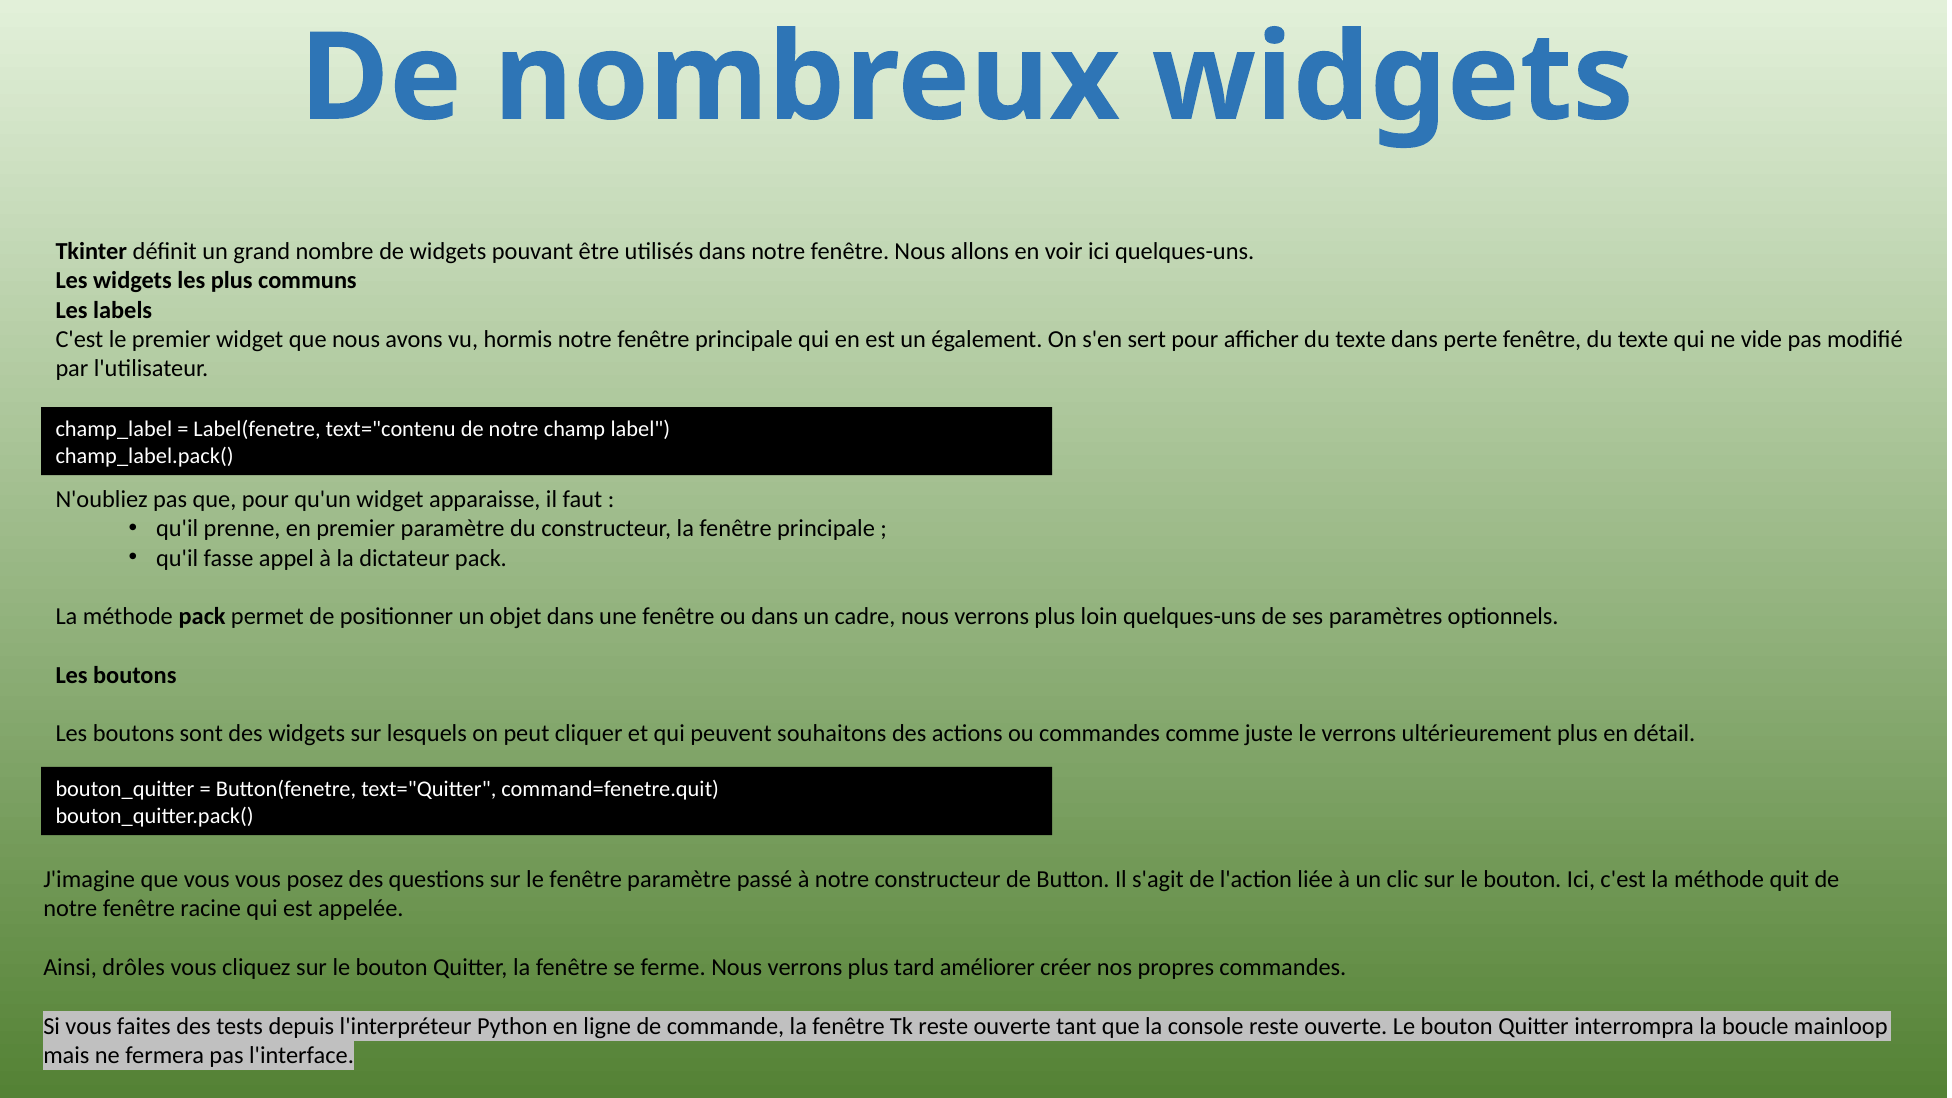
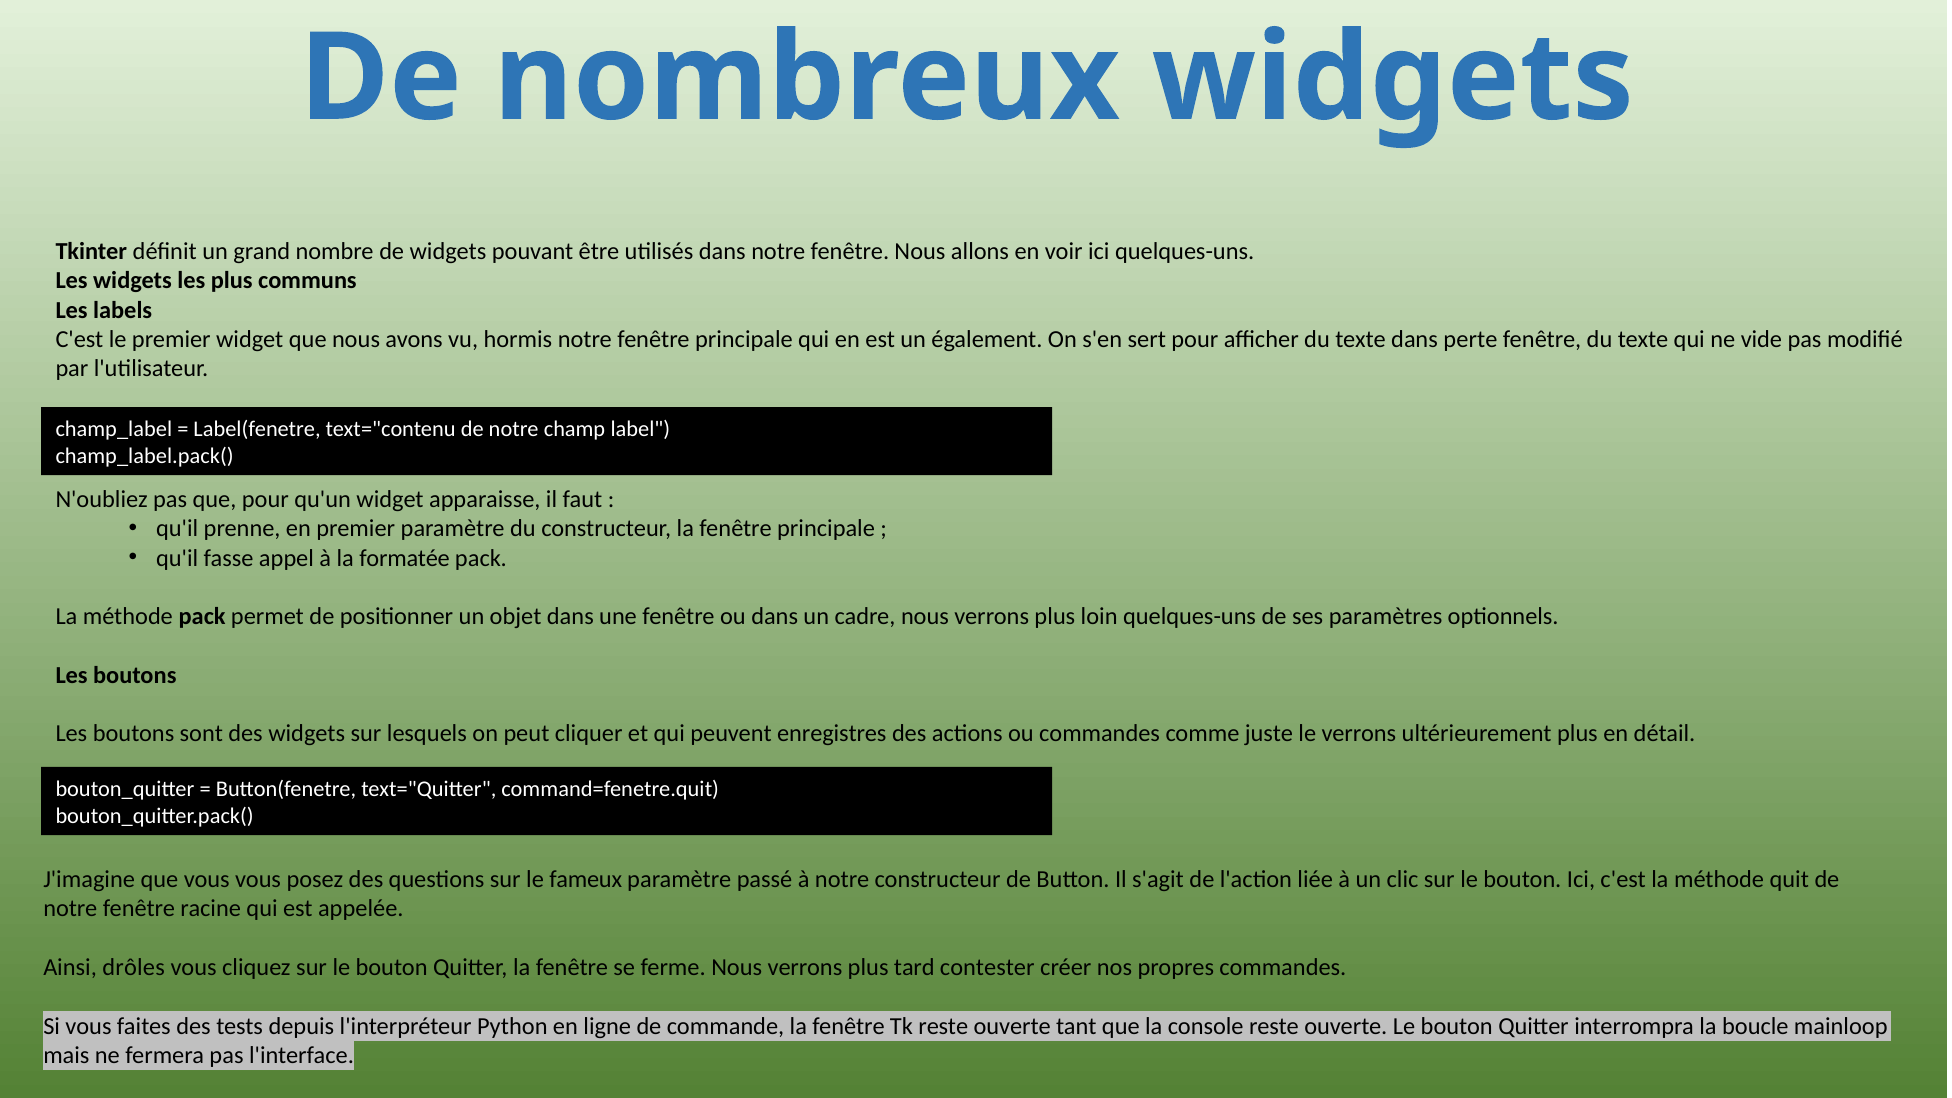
dictateur: dictateur -> formatée
souhaitons: souhaitons -> enregistres
le fenêtre: fenêtre -> fameux
améliorer: améliorer -> contester
